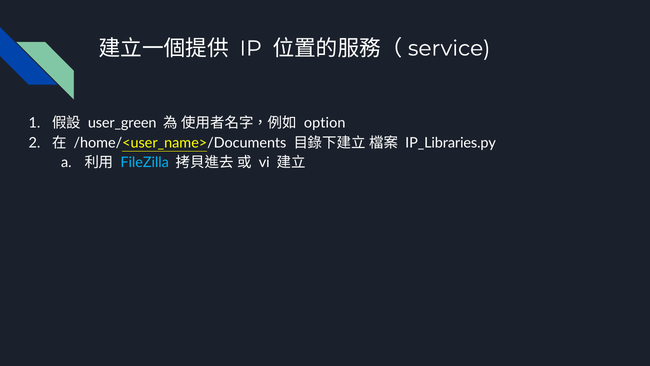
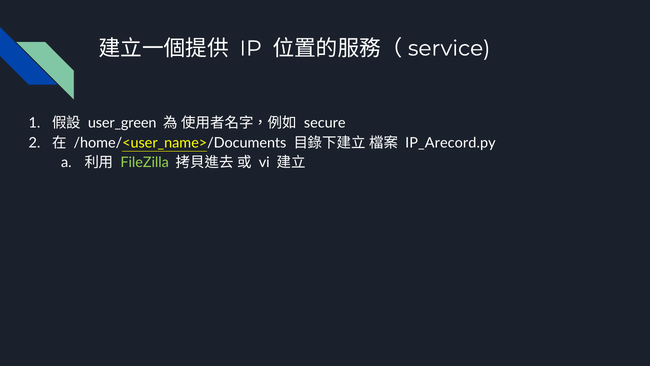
option: option -> secure
IP_Libraries.py: IP_Libraries.py -> IP_Arecord.py
FileZilla colour: light blue -> light green
